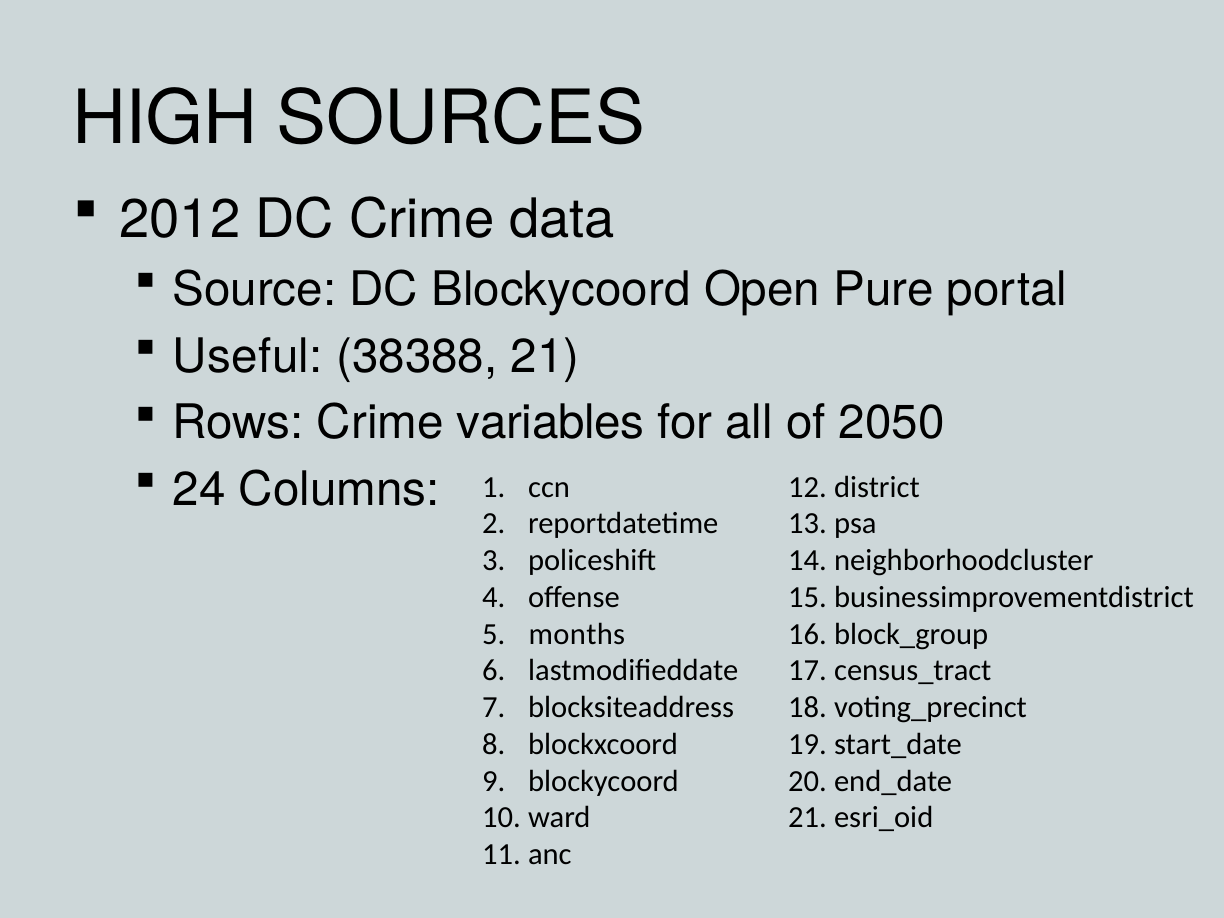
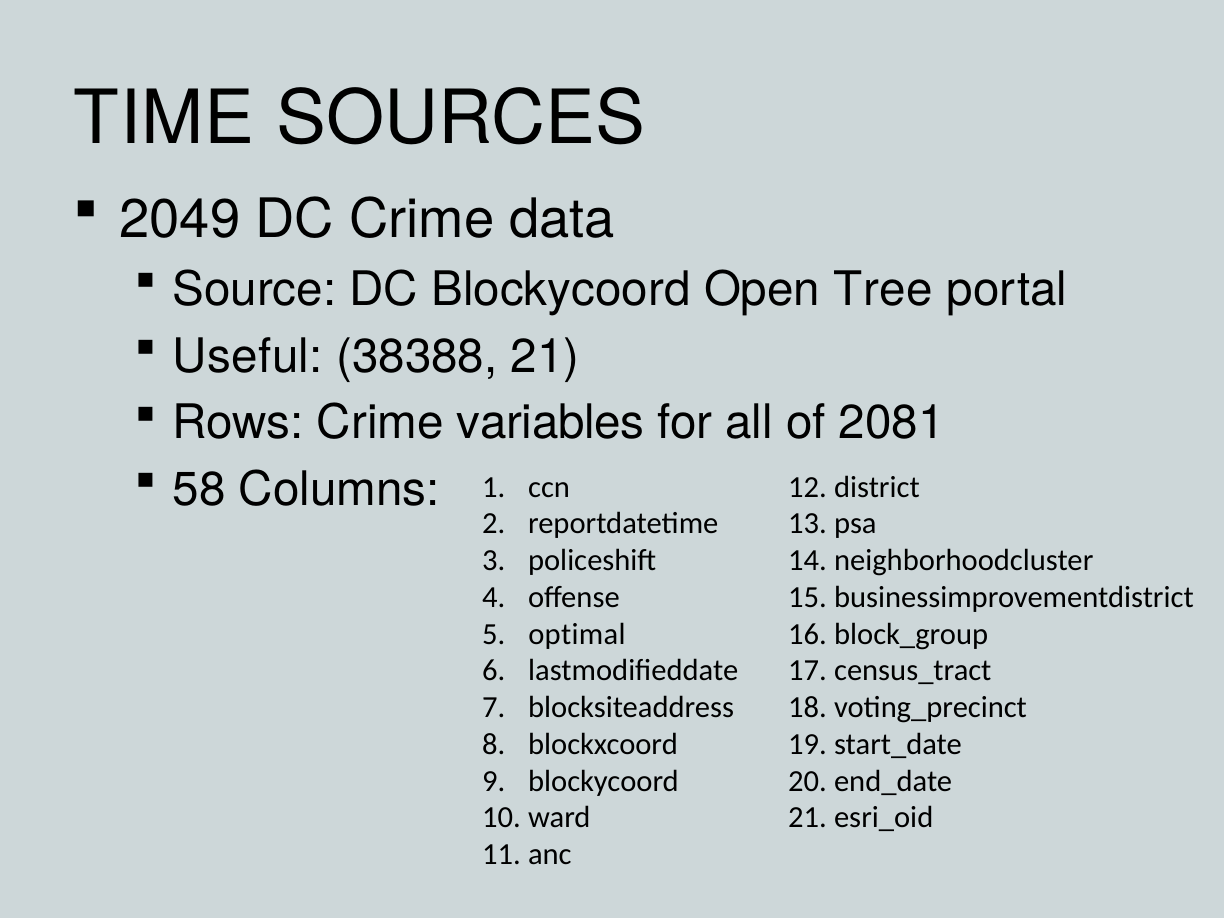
HIGH: HIGH -> TIME
2012: 2012 -> 2049
Pure: Pure -> Tree
2050: 2050 -> 2081
24: 24 -> 58
months: months -> optimal
